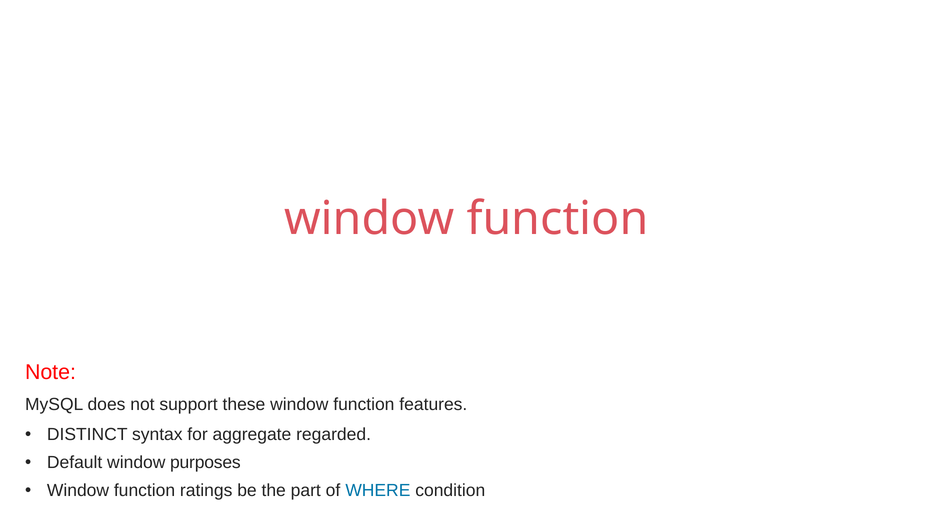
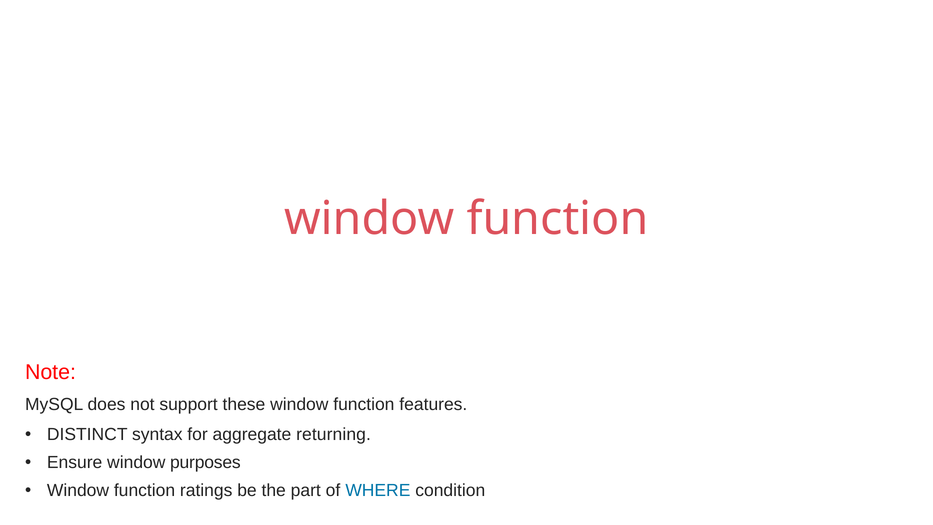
regarded: regarded -> returning
Default: Default -> Ensure
